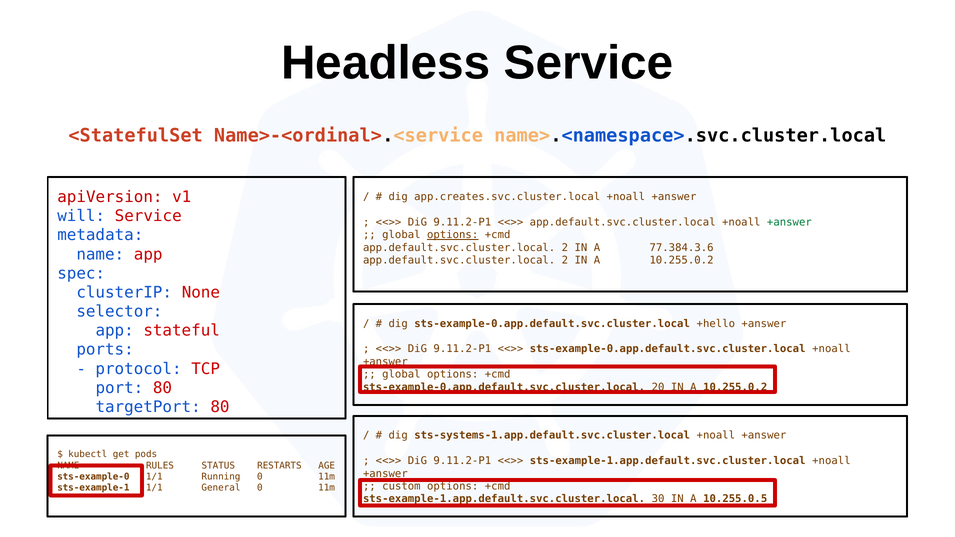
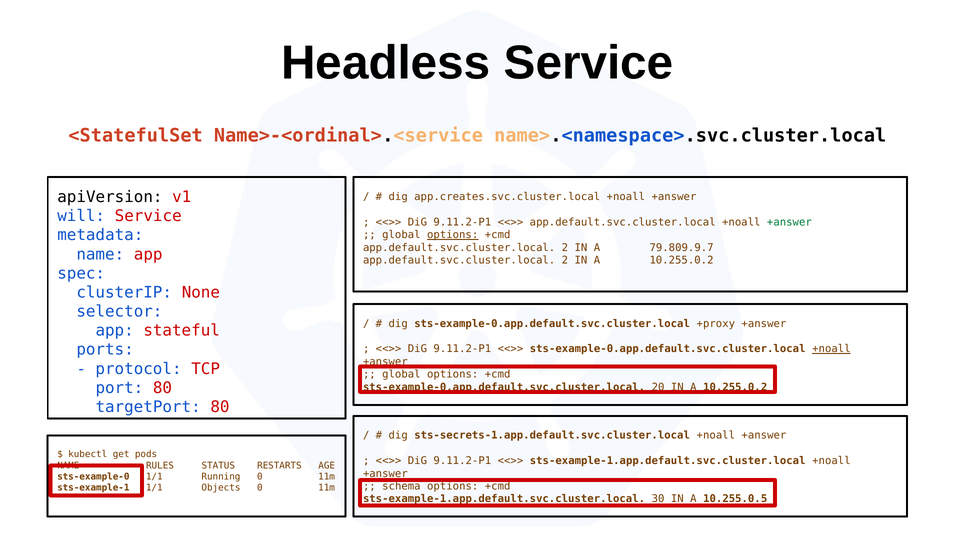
apiVersion colour: red -> black
77.384.3.6: 77.384.3.6 -> 79.809.9.7
+hello: +hello -> +proxy
+noall at (831, 349) underline: none -> present
sts-systems-1.app.default.svc.cluster.local: sts-systems-1.app.default.svc.cluster.local -> sts-secrets-1.app.default.svc.cluster.local
custom: custom -> schema
General: General -> Objects
